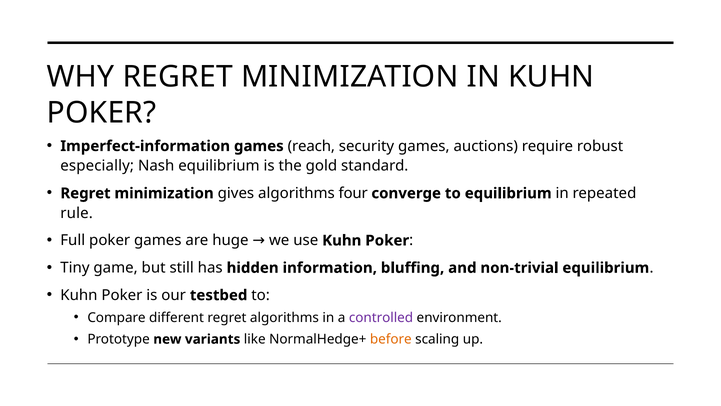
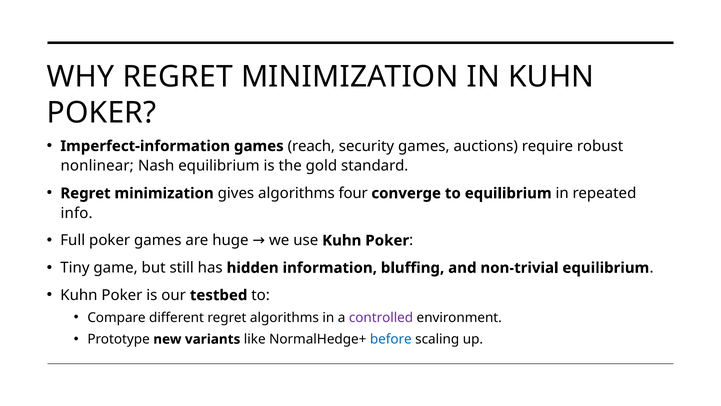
especially: especially -> nonlinear
rule: rule -> info
before colour: orange -> blue
